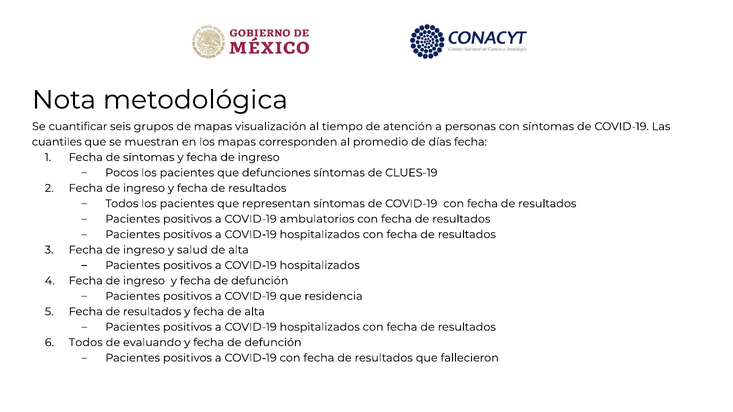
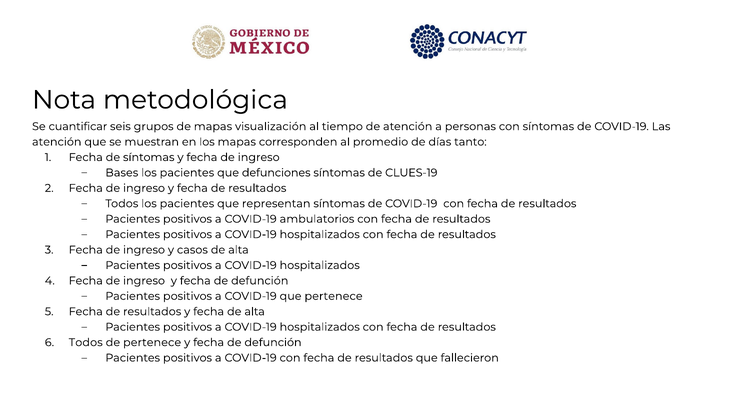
cuantiles at (57, 142): cuantiles -> atención
días fecha: fecha -> tanto
Pocos: Pocos -> Bases
salud: salud -> casos
que residencia: residencia -> pertenece
de evaluando: evaluando -> pertenece
